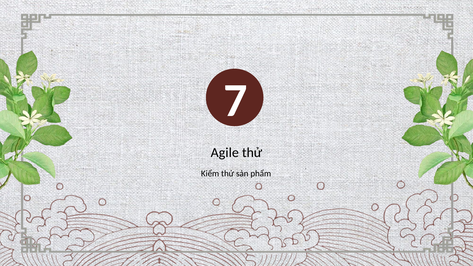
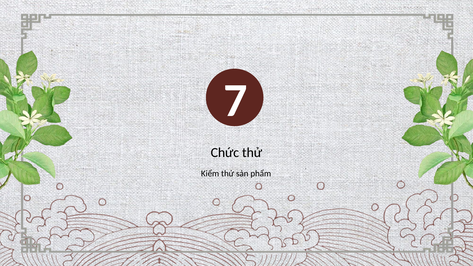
Agile: Agile -> Chức
